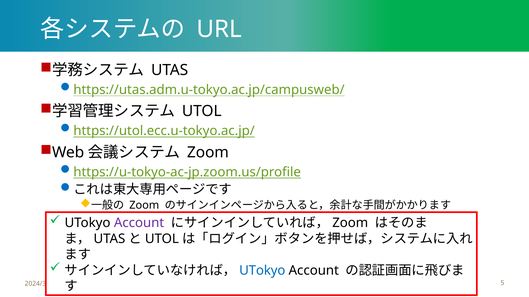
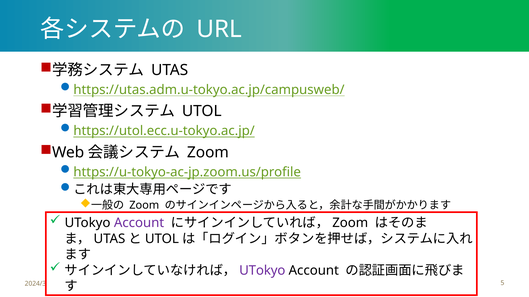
UTokyo at (262, 271) colour: blue -> purple
